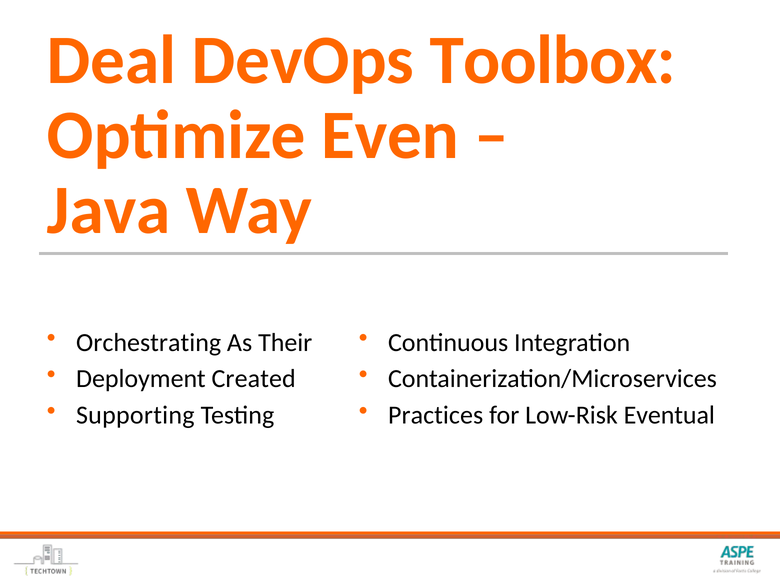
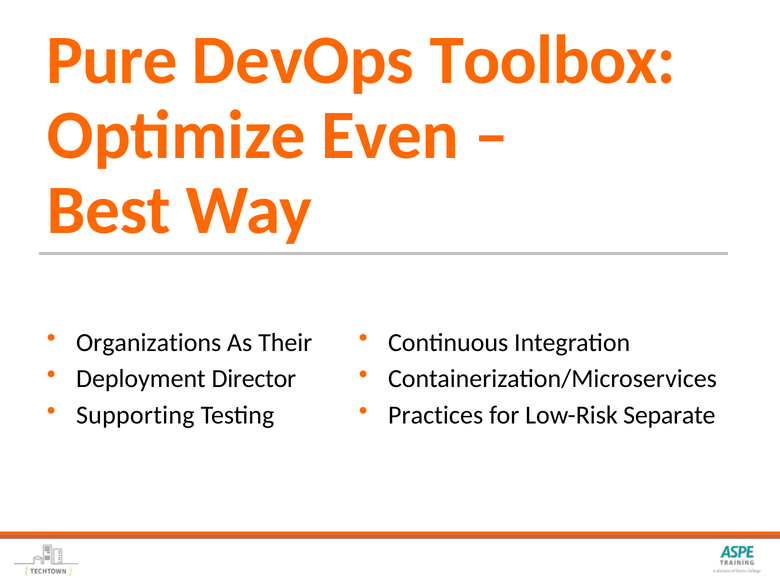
Deal: Deal -> Pure
Java: Java -> Best
Orchestrating: Orchestrating -> Organizations
Created: Created -> Director
Eventual: Eventual -> Separate
